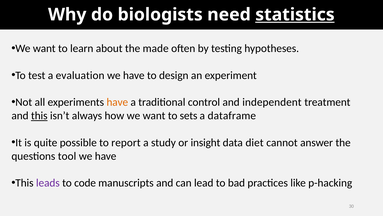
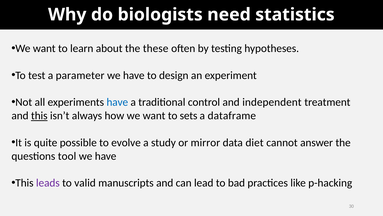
statistics underline: present -> none
made: made -> these
evaluation: evaluation -> parameter
have at (117, 102) colour: orange -> blue
report: report -> evolve
insight: insight -> mirror
code: code -> valid
